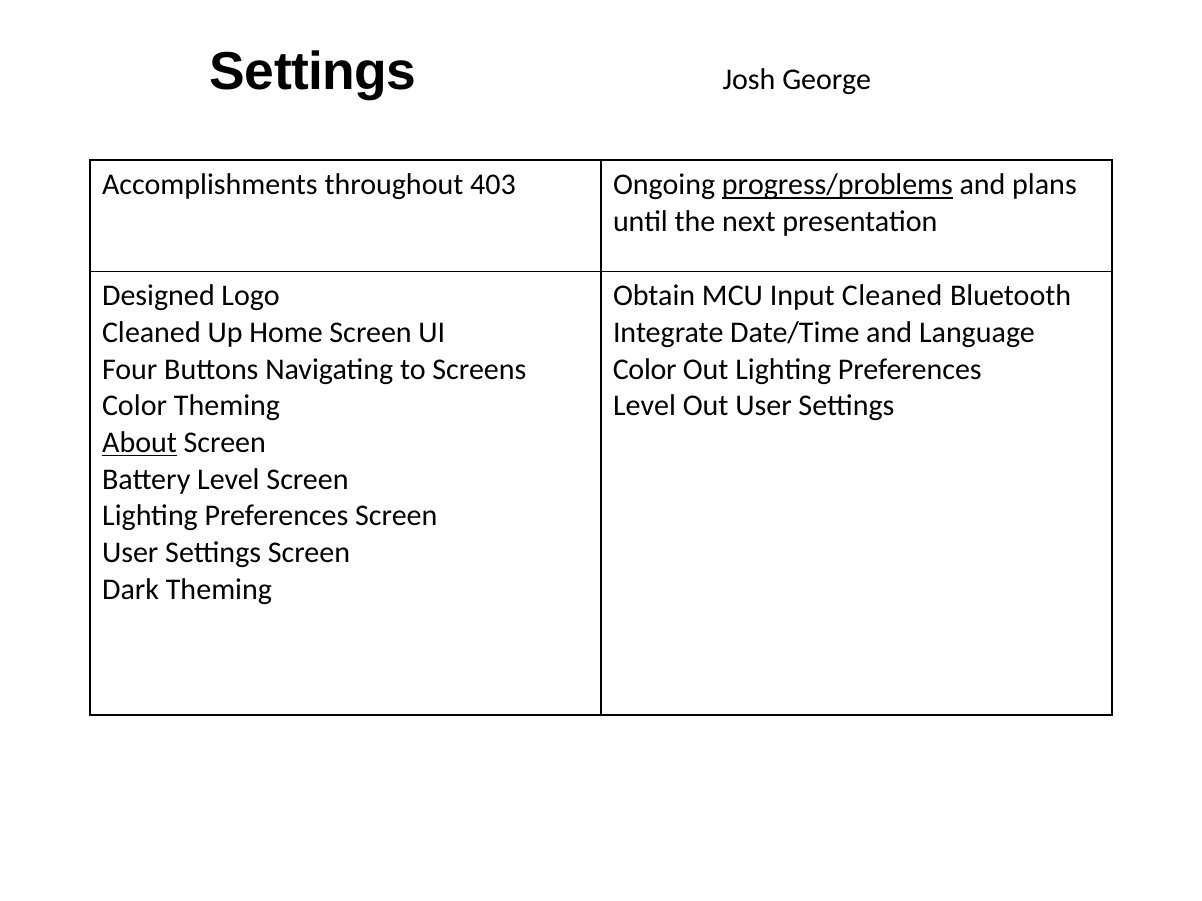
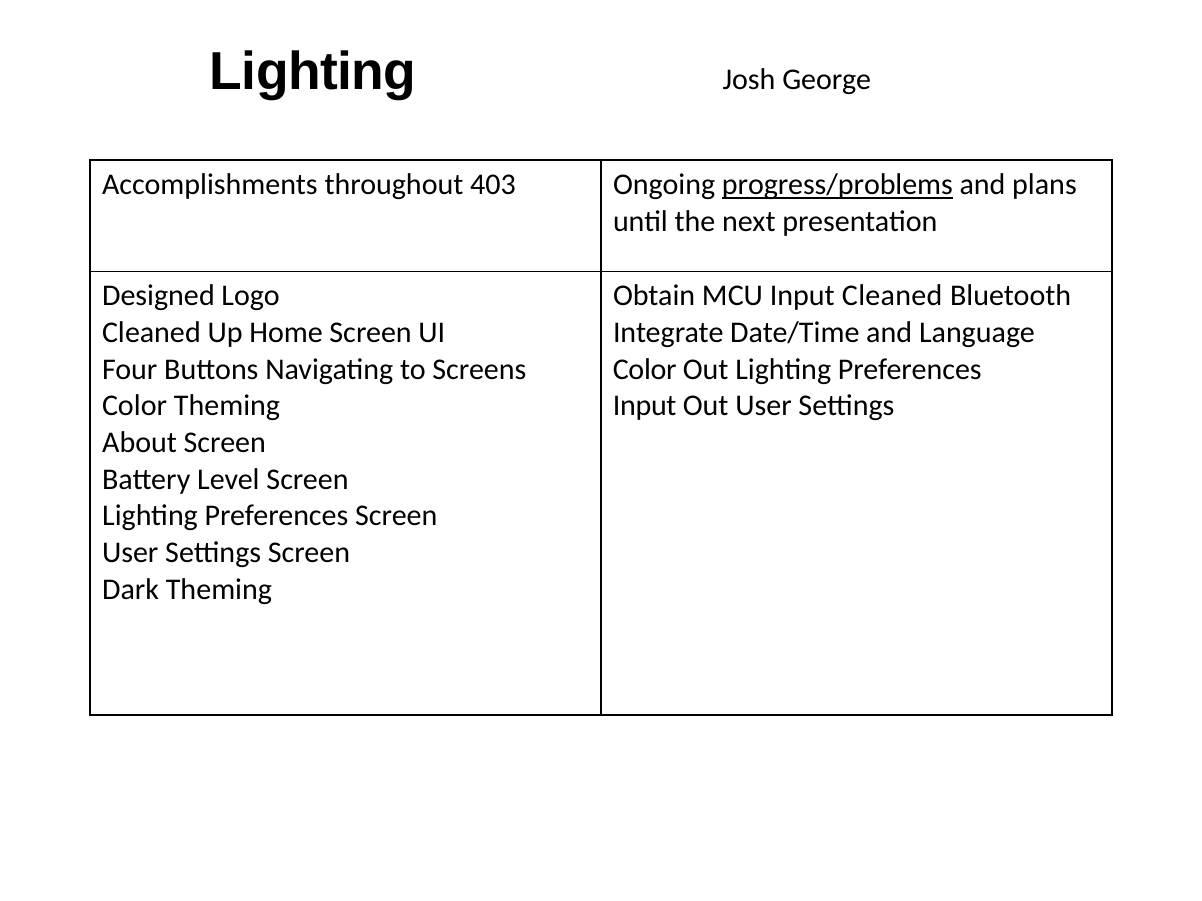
Settings at (313, 72): Settings -> Lighting
Level at (645, 406): Level -> Input
About underline: present -> none
